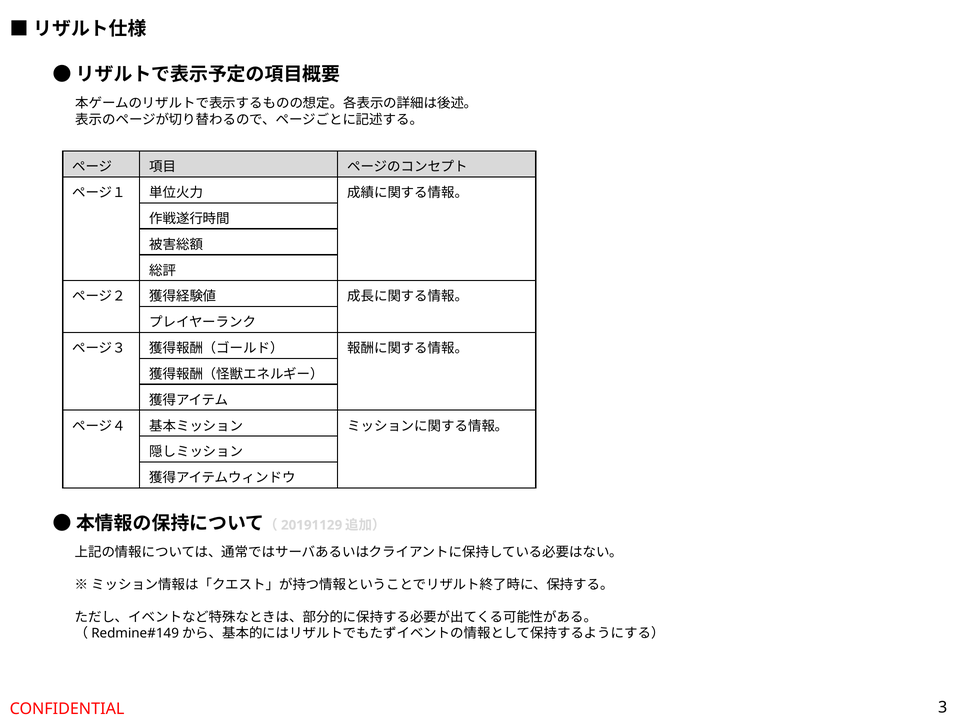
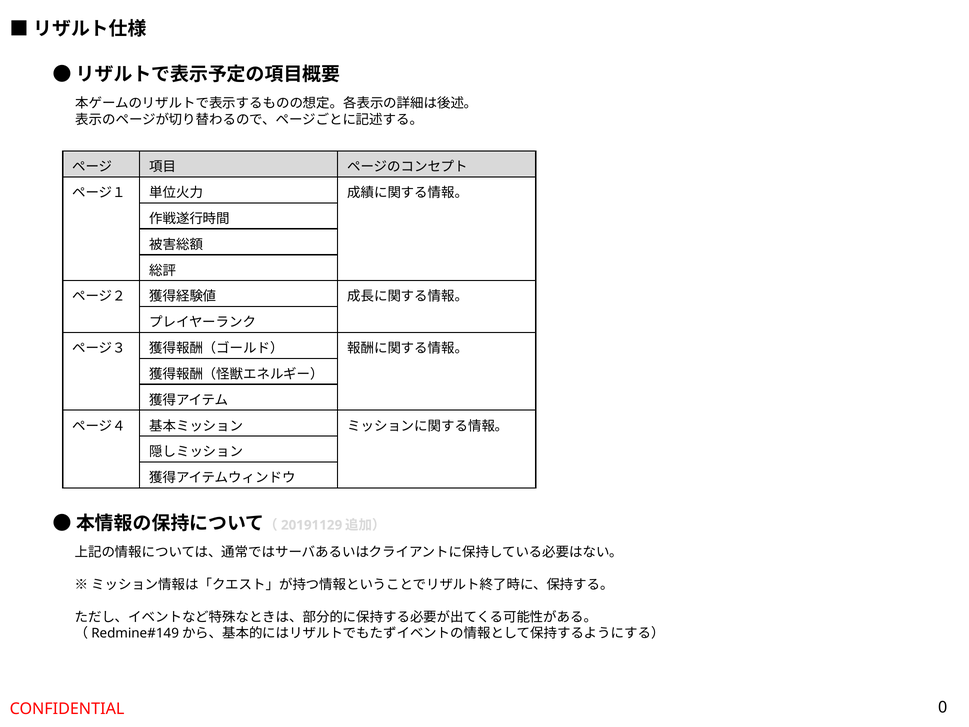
3: 3 -> 0
